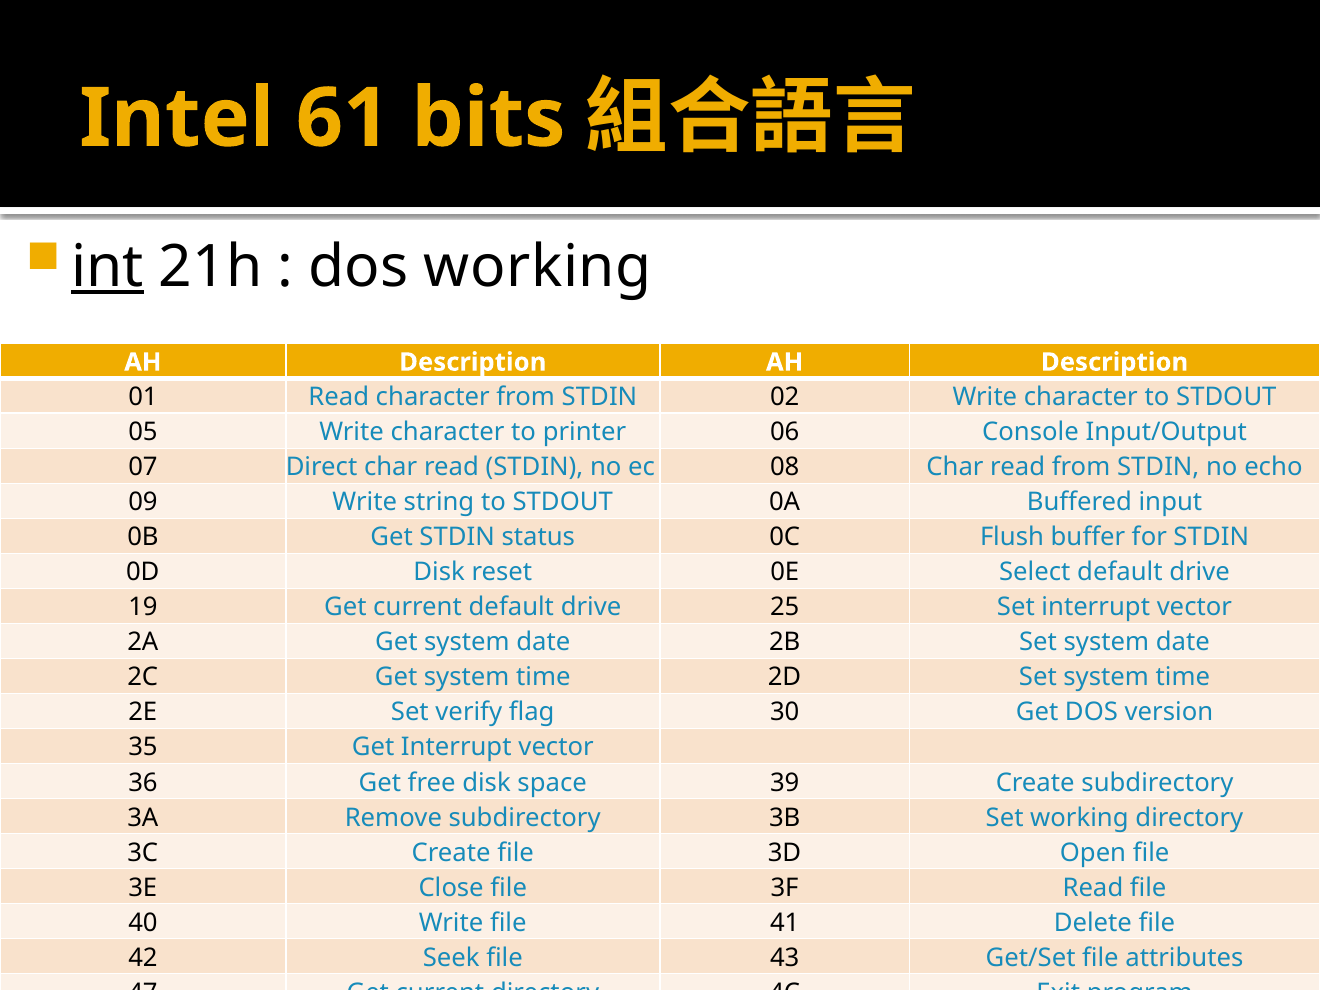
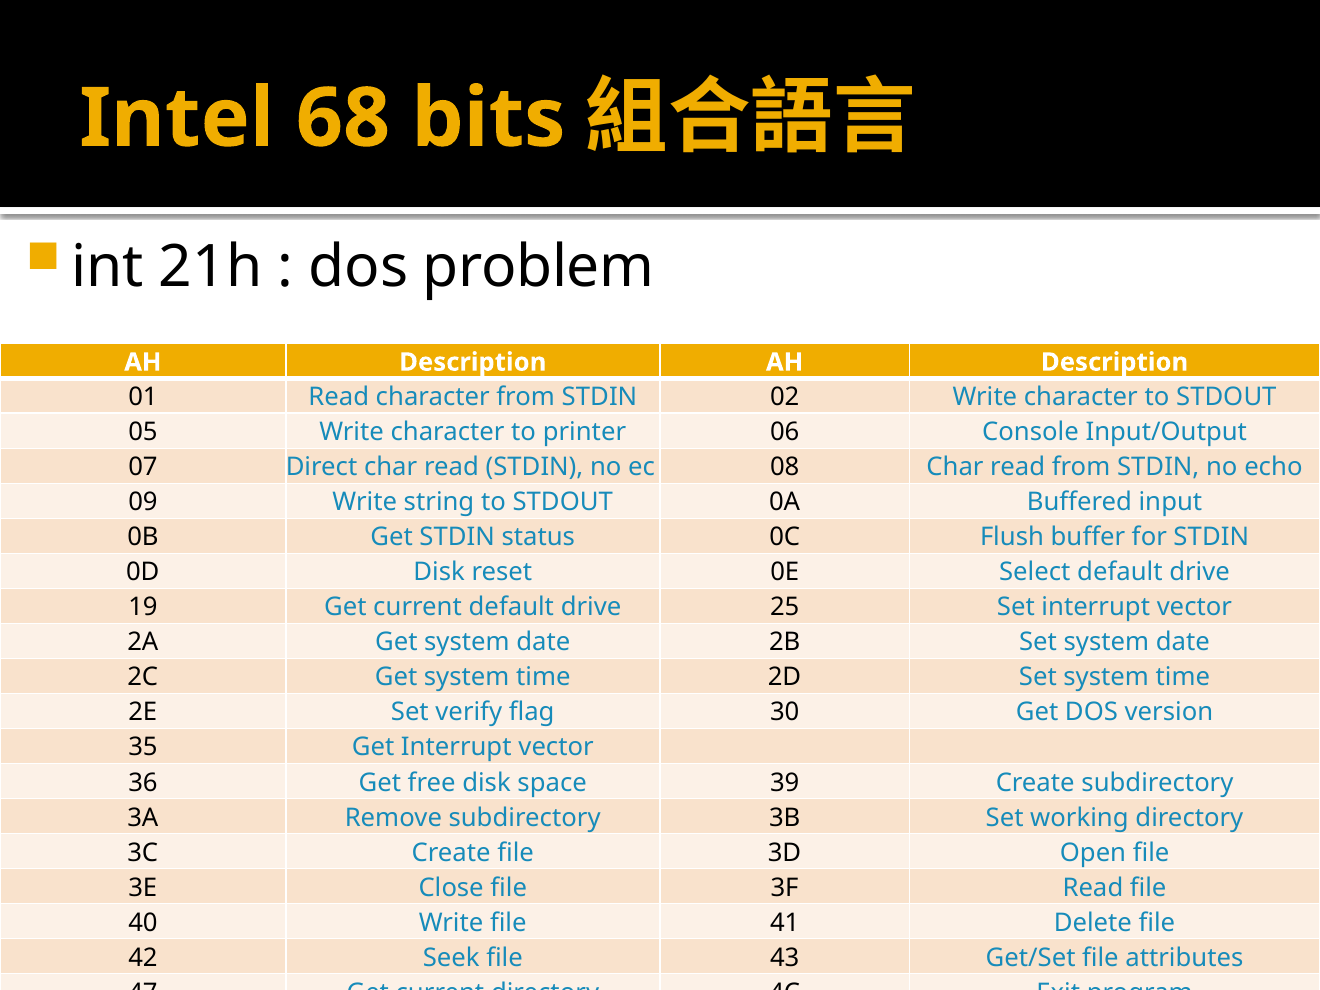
61: 61 -> 68
int underline: present -> none
dos working: working -> problem
